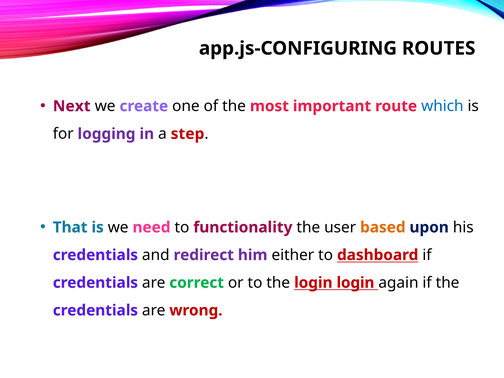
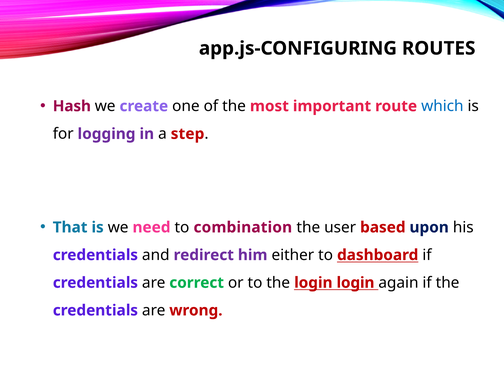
Next: Next -> Hash
functionality: functionality -> combination
based colour: orange -> red
